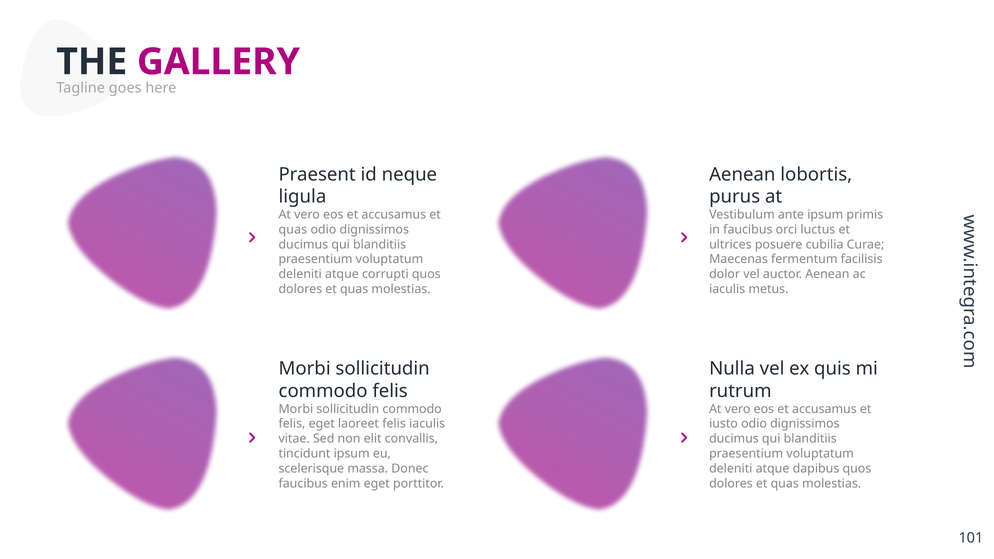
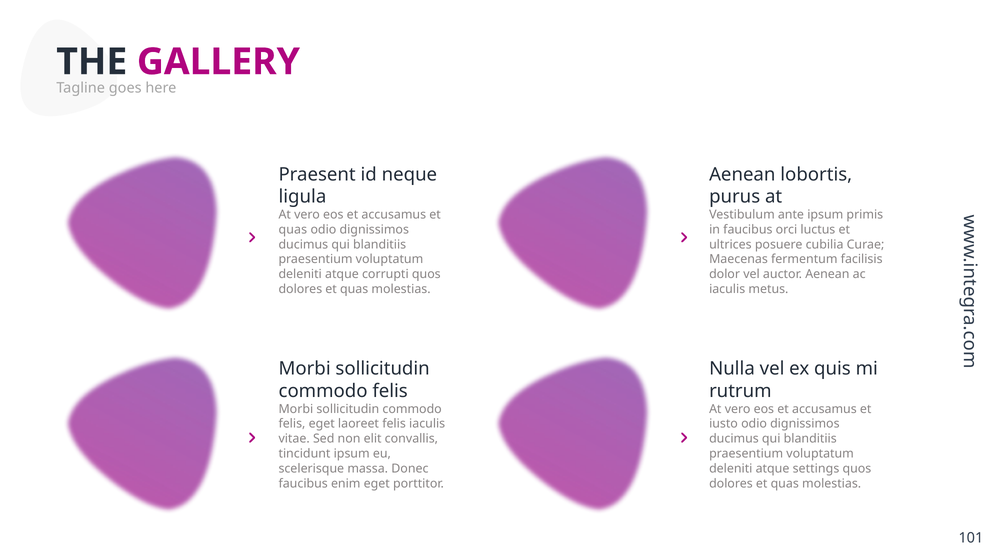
dapibus: dapibus -> settings
